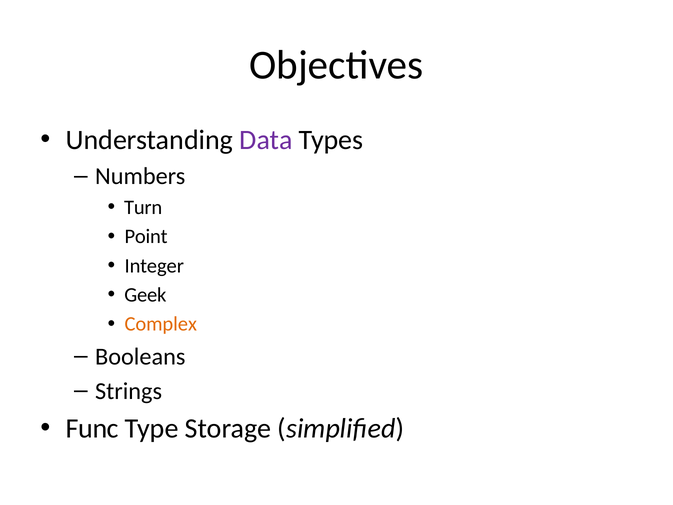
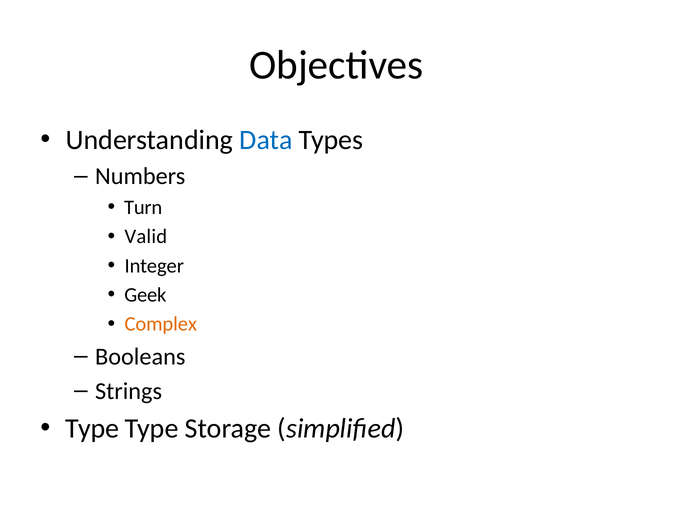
Data colour: purple -> blue
Point: Point -> Valid
Func at (92, 428): Func -> Type
